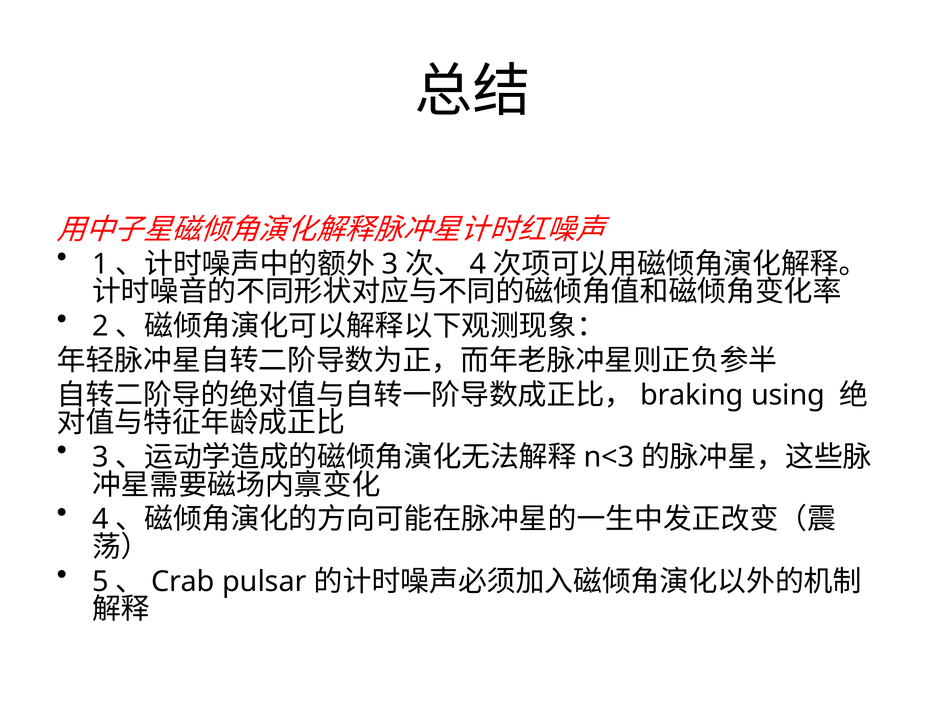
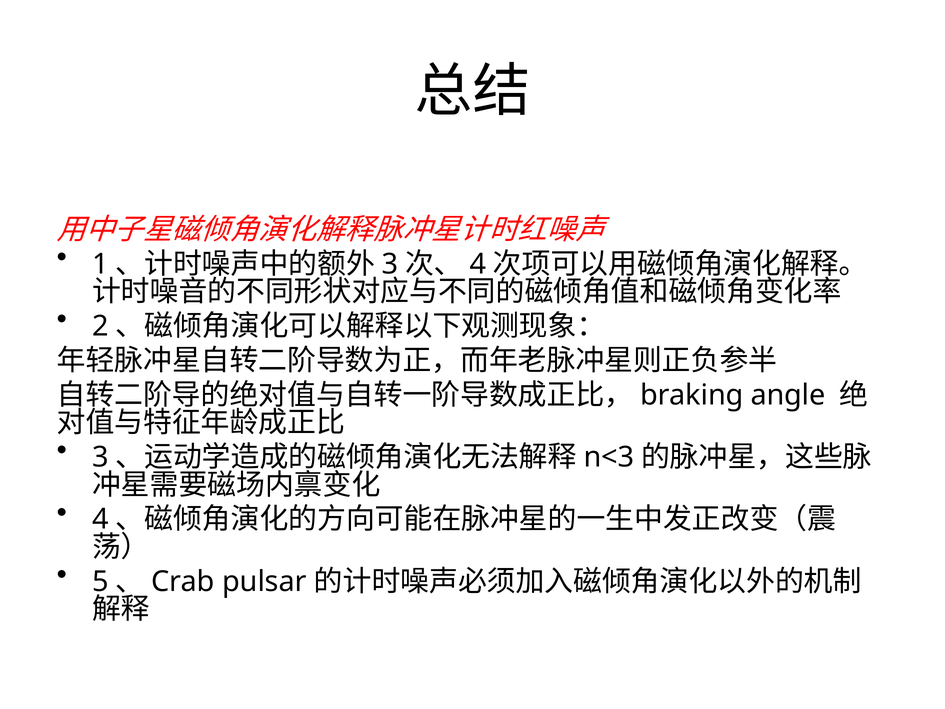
using: using -> angle
